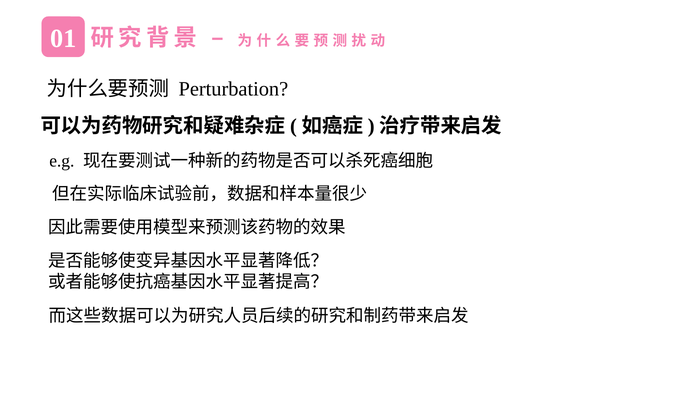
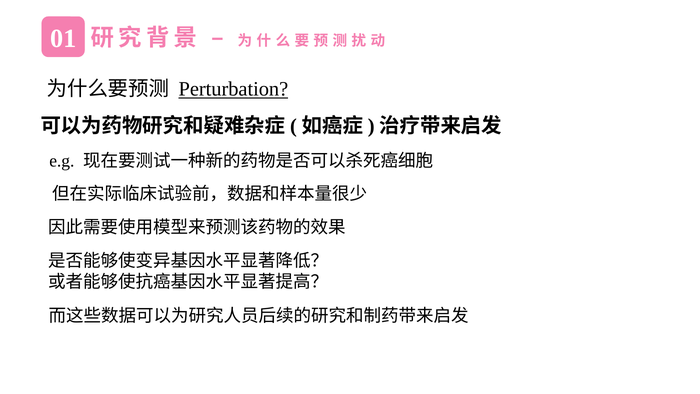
Perturbation underline: none -> present
